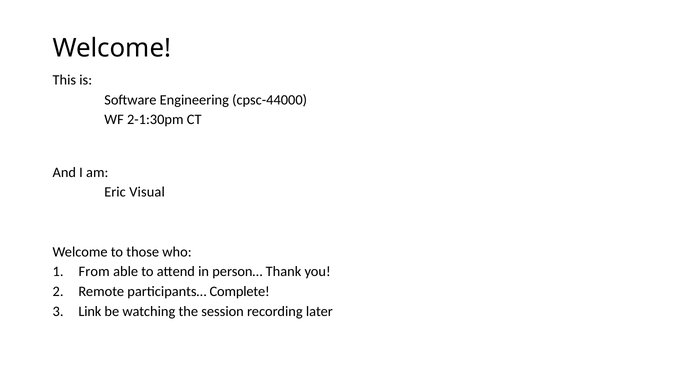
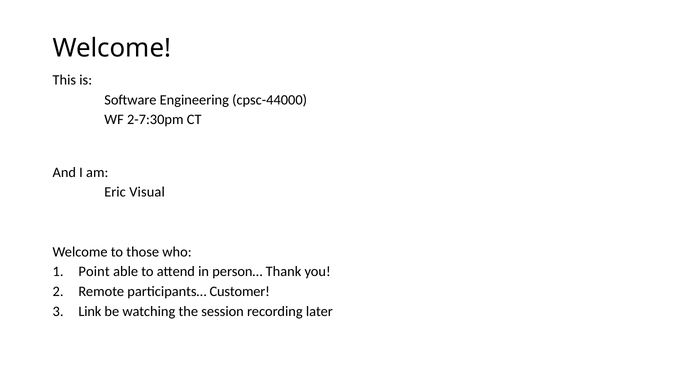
2-1:30pm: 2-1:30pm -> 2-7:30pm
From: From -> Point
Complete: Complete -> Customer
